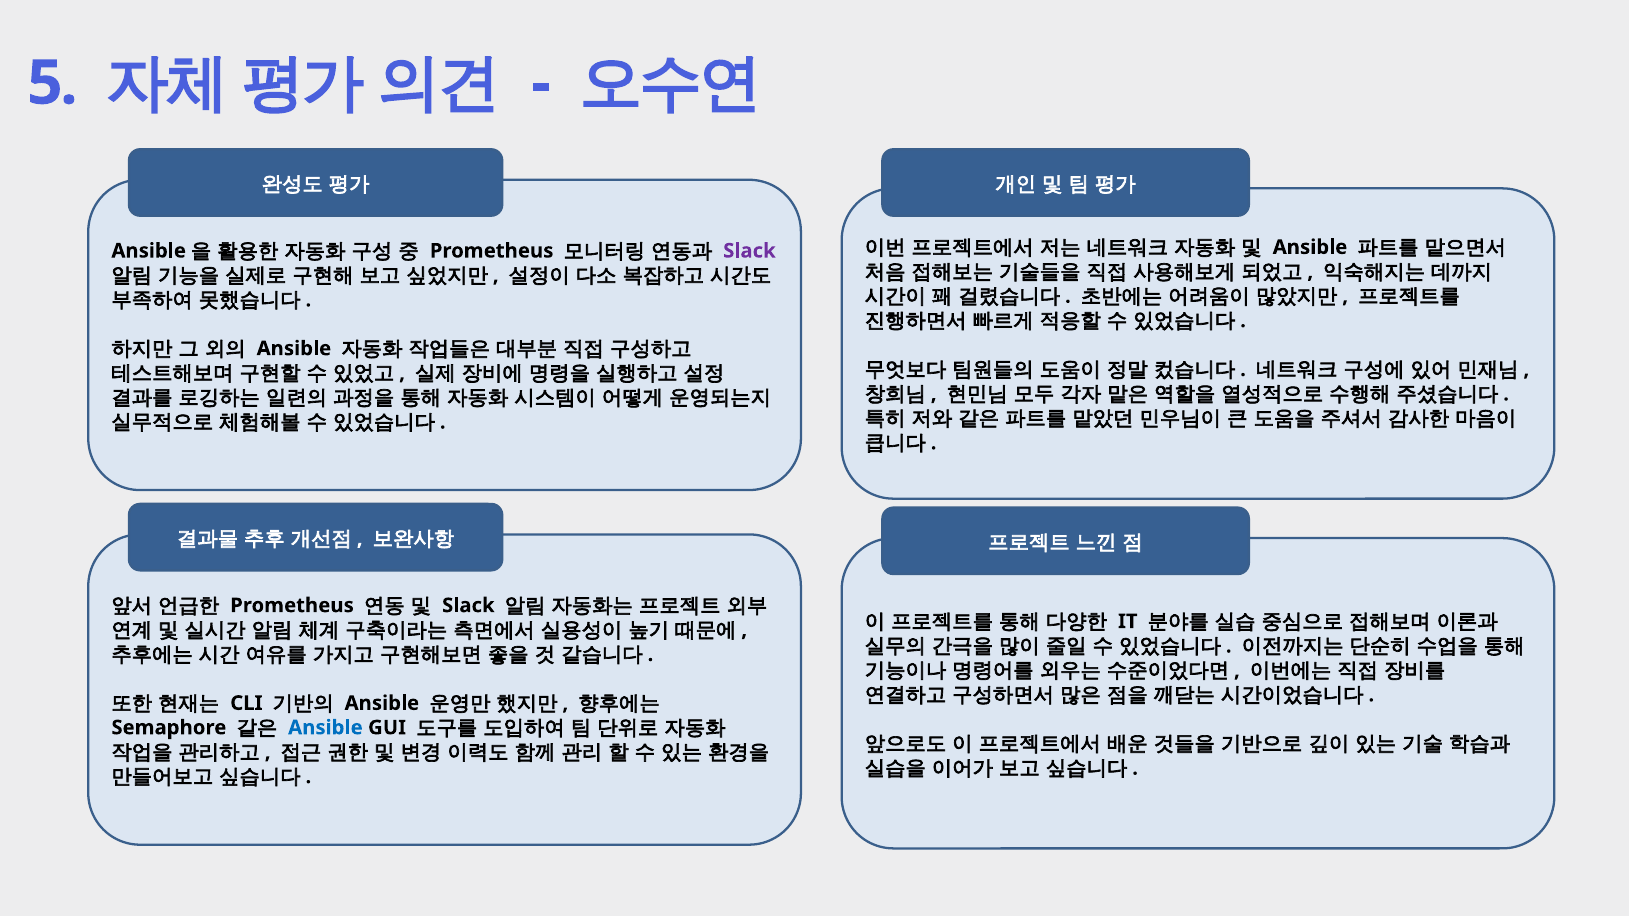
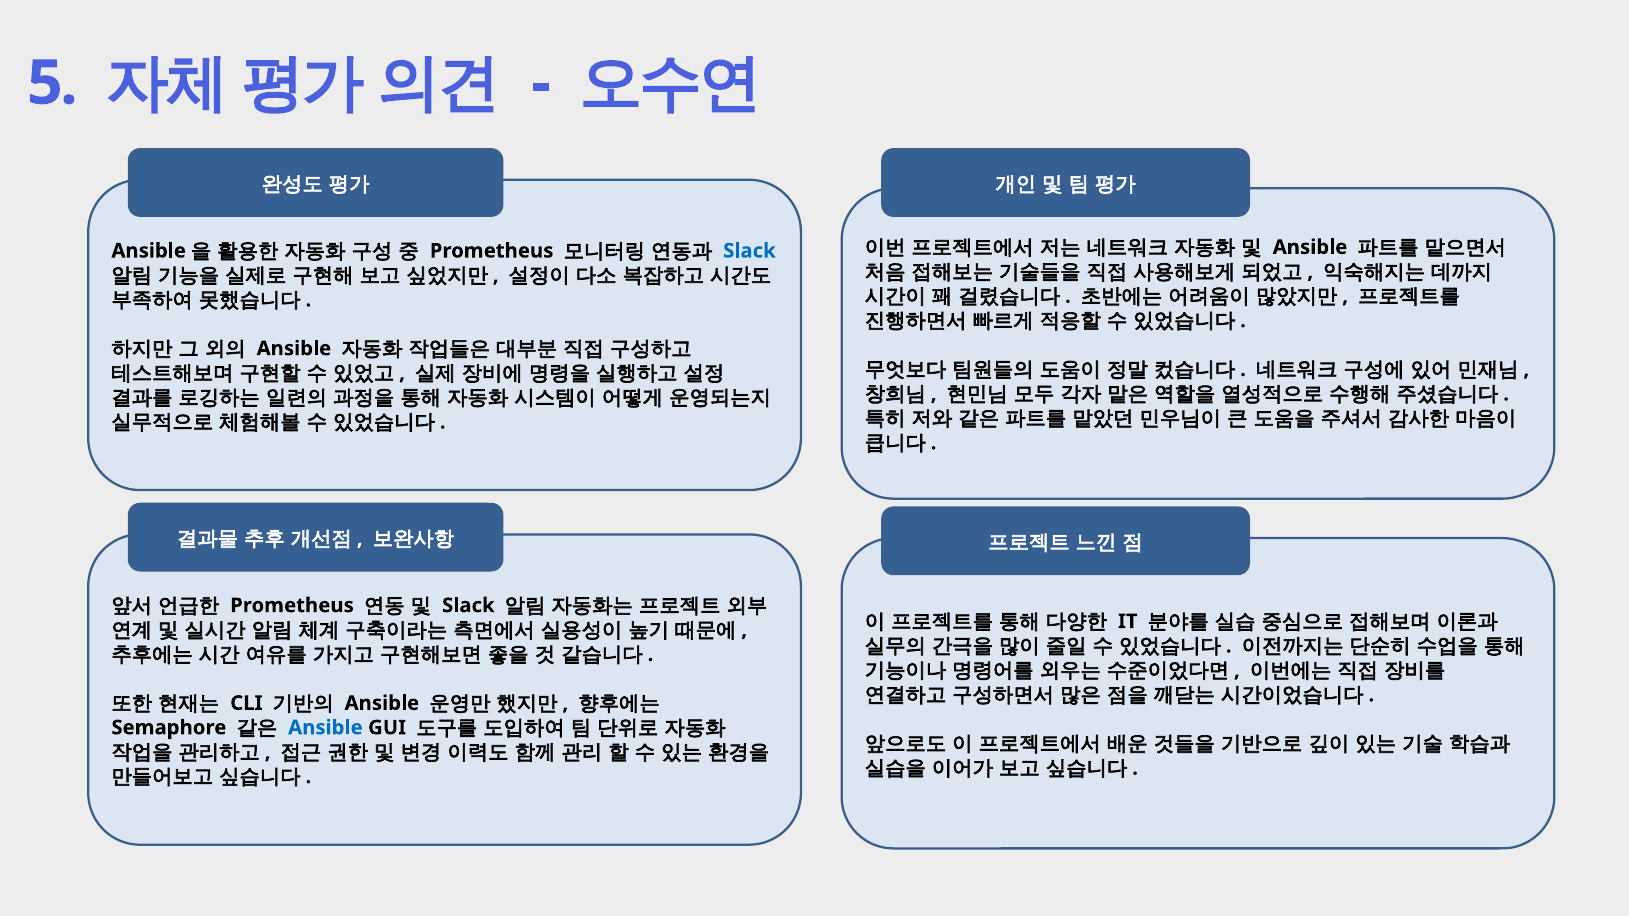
Slack at (749, 251) colour: purple -> blue
